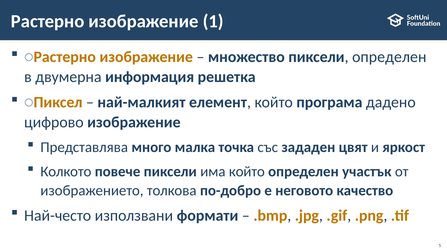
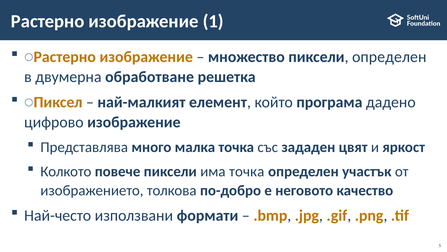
информация: информация -> обработване
има който: който -> точка
